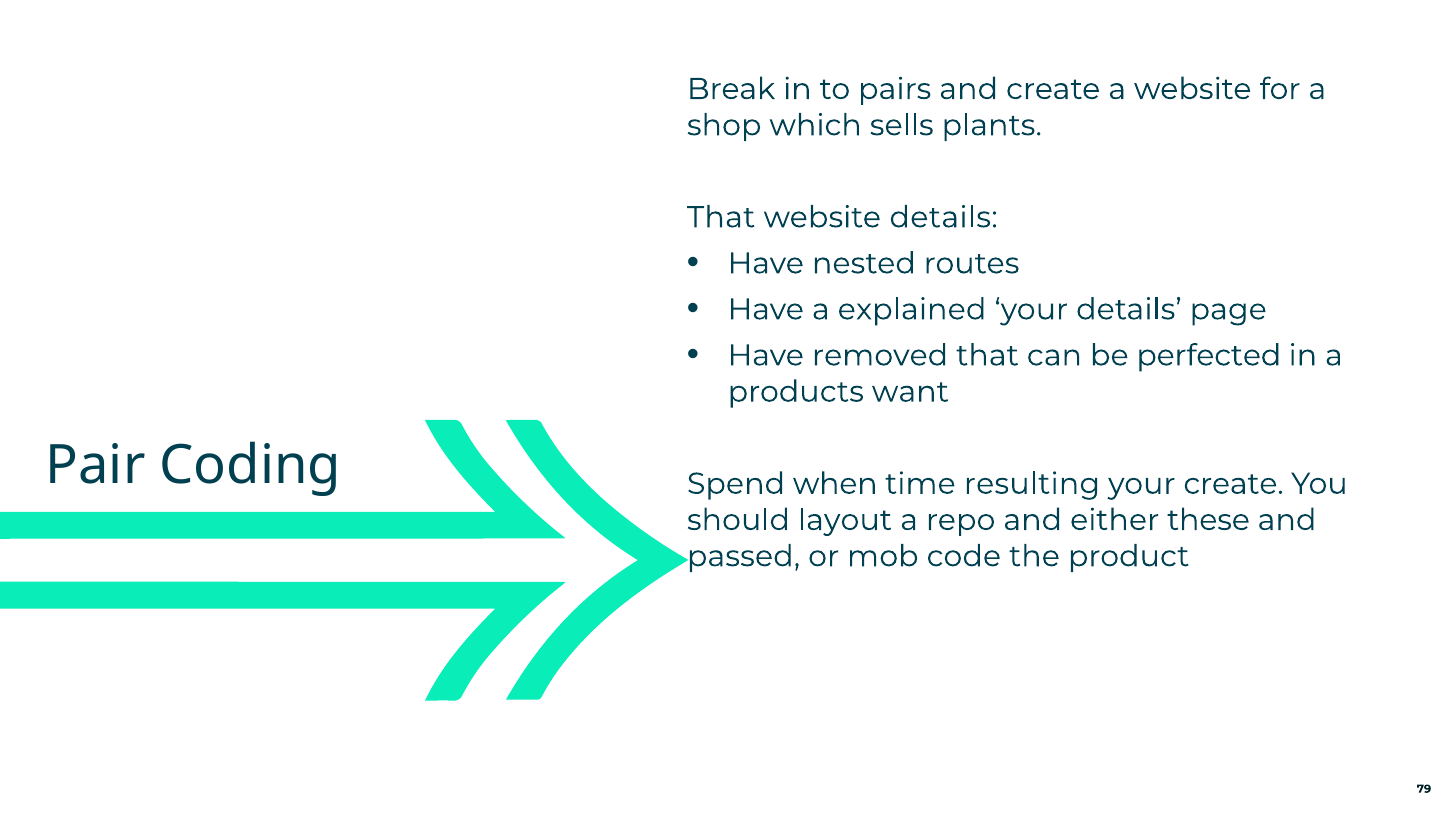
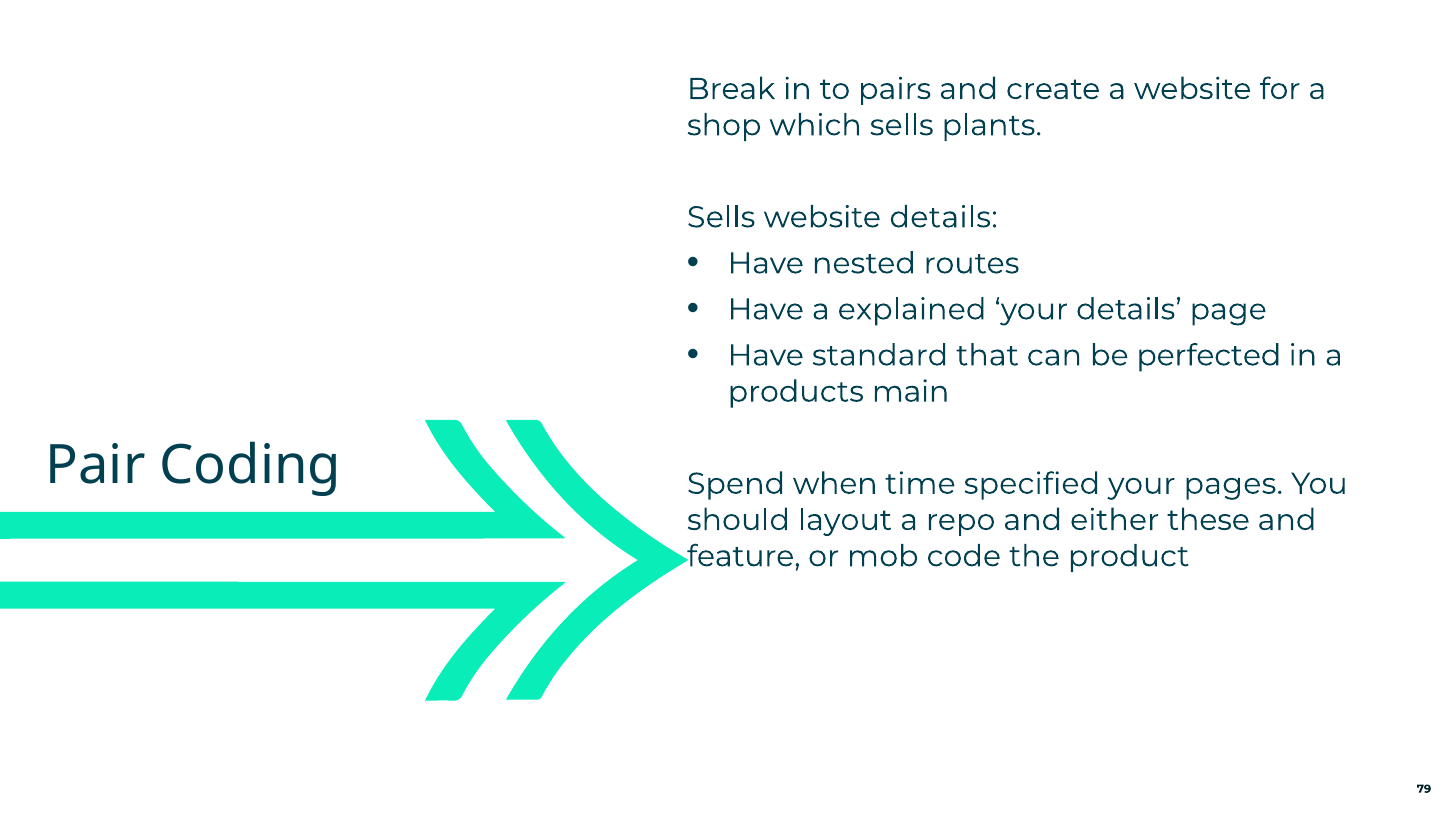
That at (721, 217): That -> Sells
removed: removed -> standard
want: want -> main
resulting: resulting -> specified
your create: create -> pages
passed: passed -> feature
